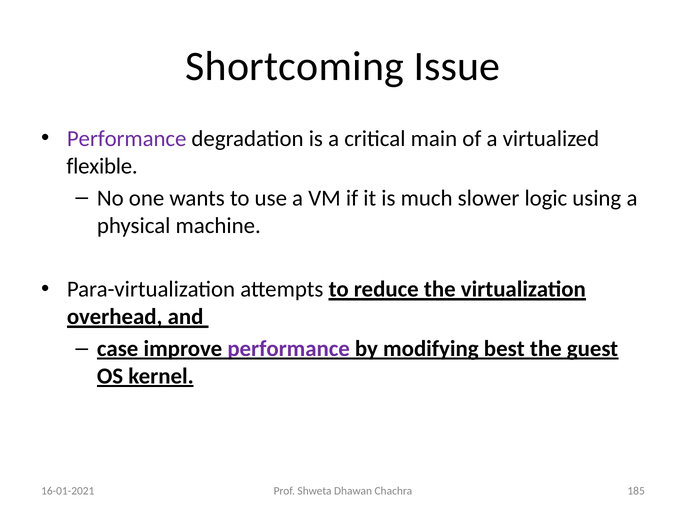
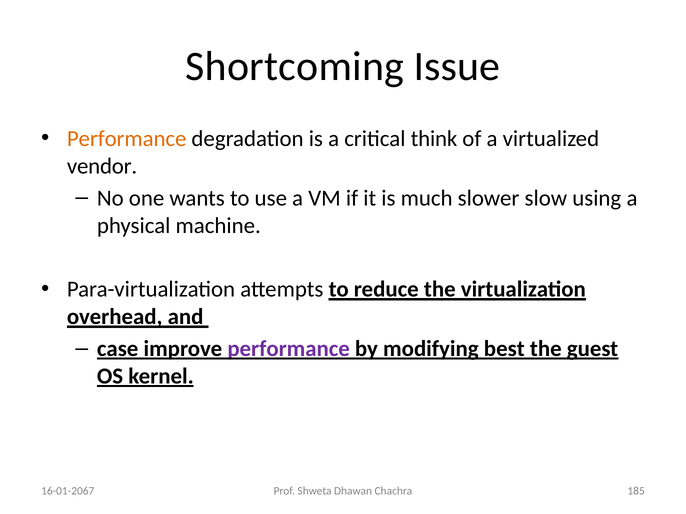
Performance at (127, 139) colour: purple -> orange
main: main -> think
flexible: flexible -> vendor
logic: logic -> slow
16-01-2021: 16-01-2021 -> 16-01-2067
